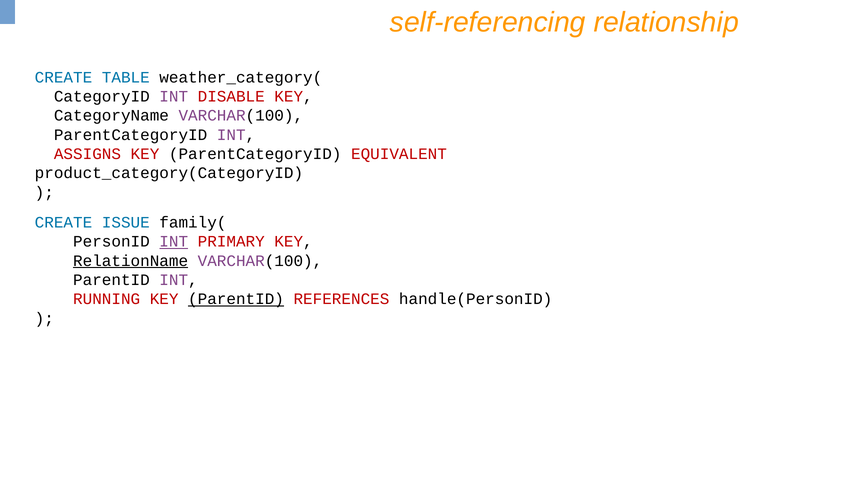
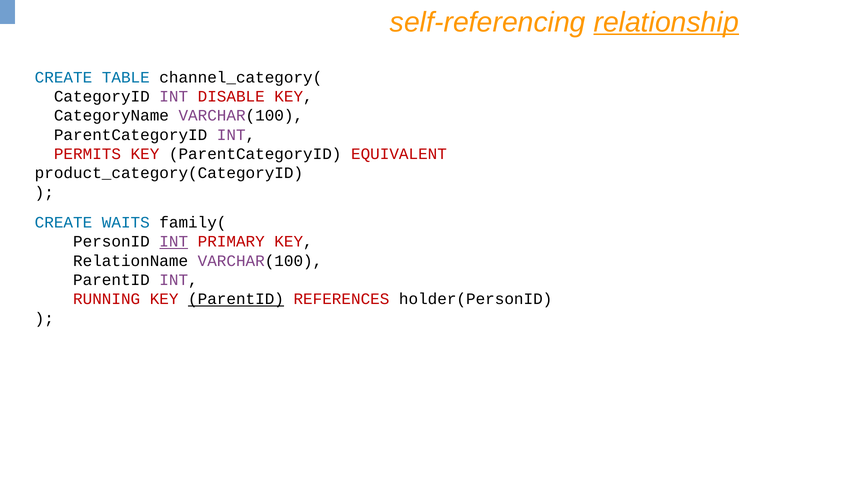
relationship underline: none -> present
weather_category(: weather_category( -> channel_category(
ASSIGNS: ASSIGNS -> PERMITS
ISSUE: ISSUE -> WAITS
RelationName underline: present -> none
handle(PersonID: handle(PersonID -> holder(PersonID
